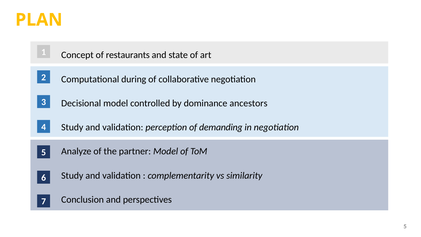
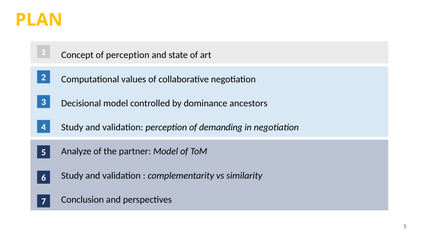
of restaurants: restaurants -> perception
during: during -> values
